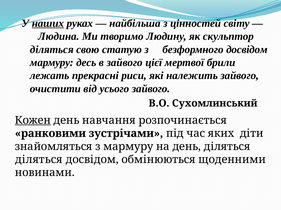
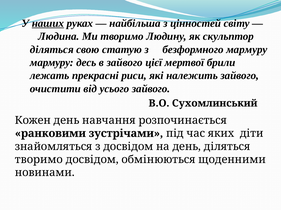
безформного досвідом: досвідом -> мармуру
Кожен underline: present -> none
з мармуру: мармуру -> досвідом
діляться at (39, 160): діляться -> творимо
